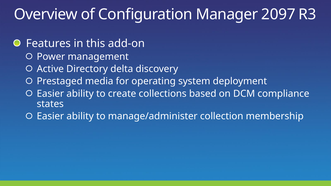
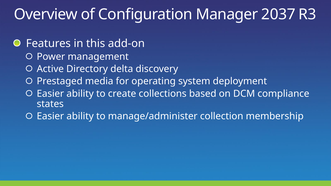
2097: 2097 -> 2037
